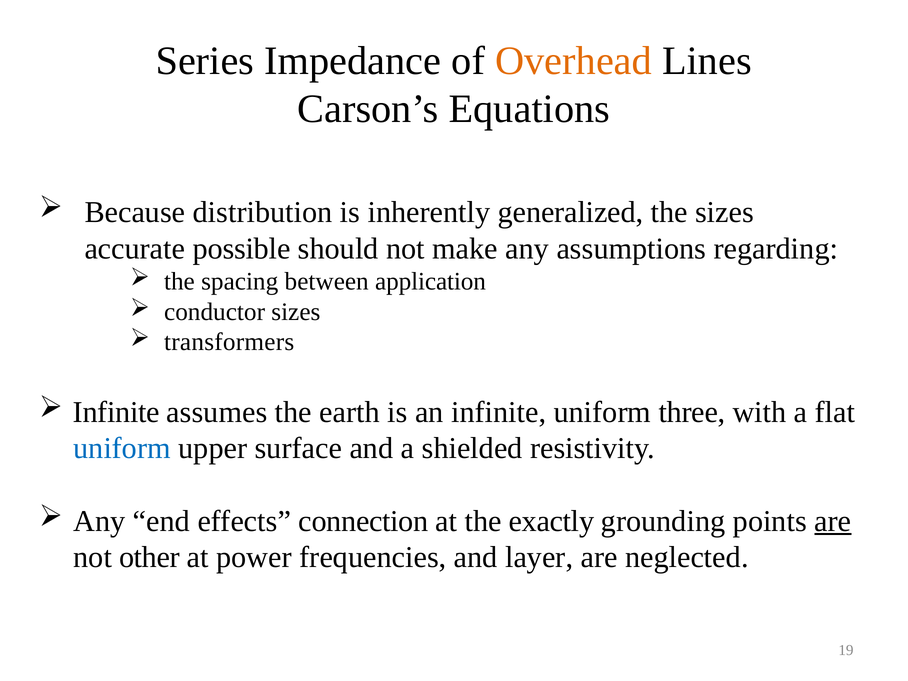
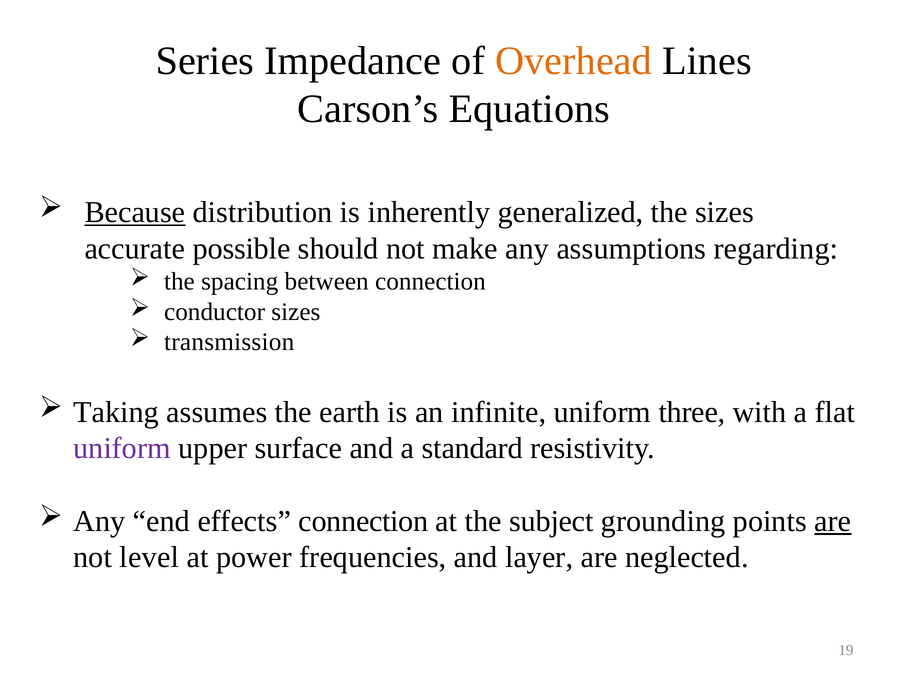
Because underline: none -> present
between application: application -> connection
transformers: transformers -> transmission
Infinite at (116, 412): Infinite -> Taking
uniform at (122, 448) colour: blue -> purple
shielded: shielded -> standard
exactly: exactly -> subject
other: other -> level
